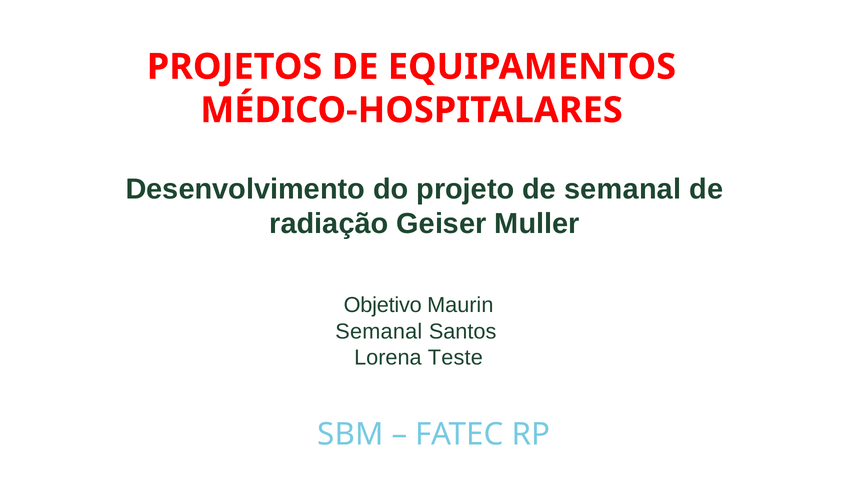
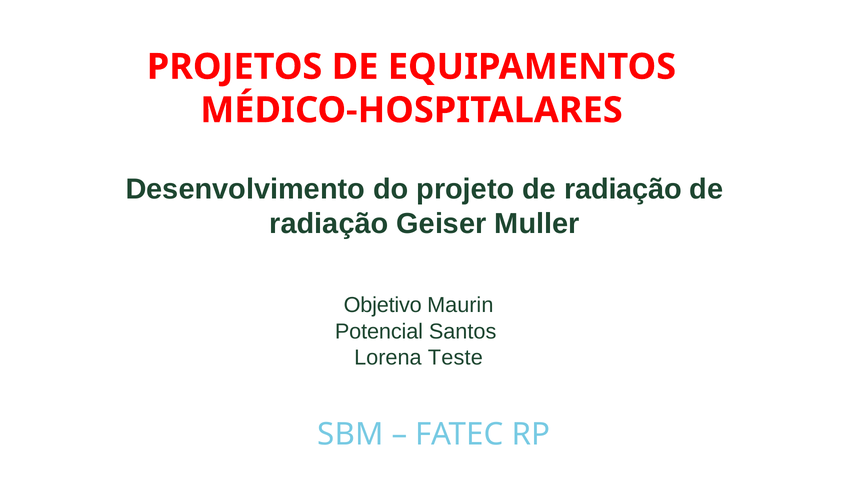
projeto de semanal: semanal -> radiação
Semanal at (379, 332): Semanal -> Potencial
